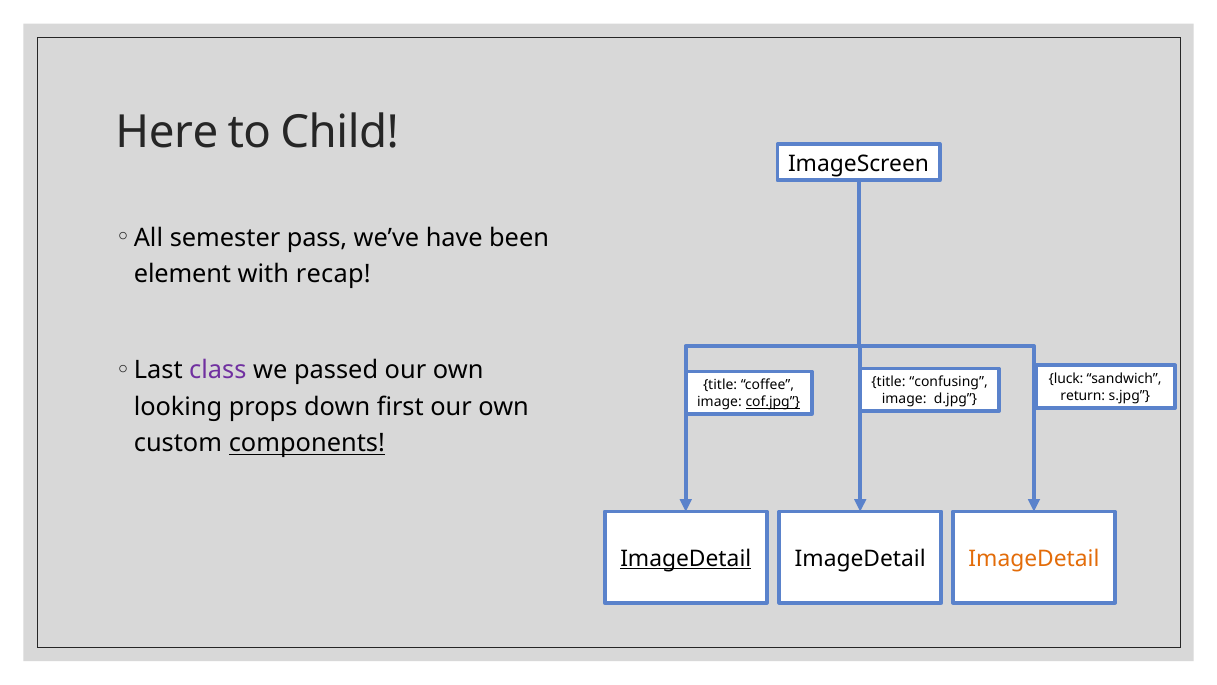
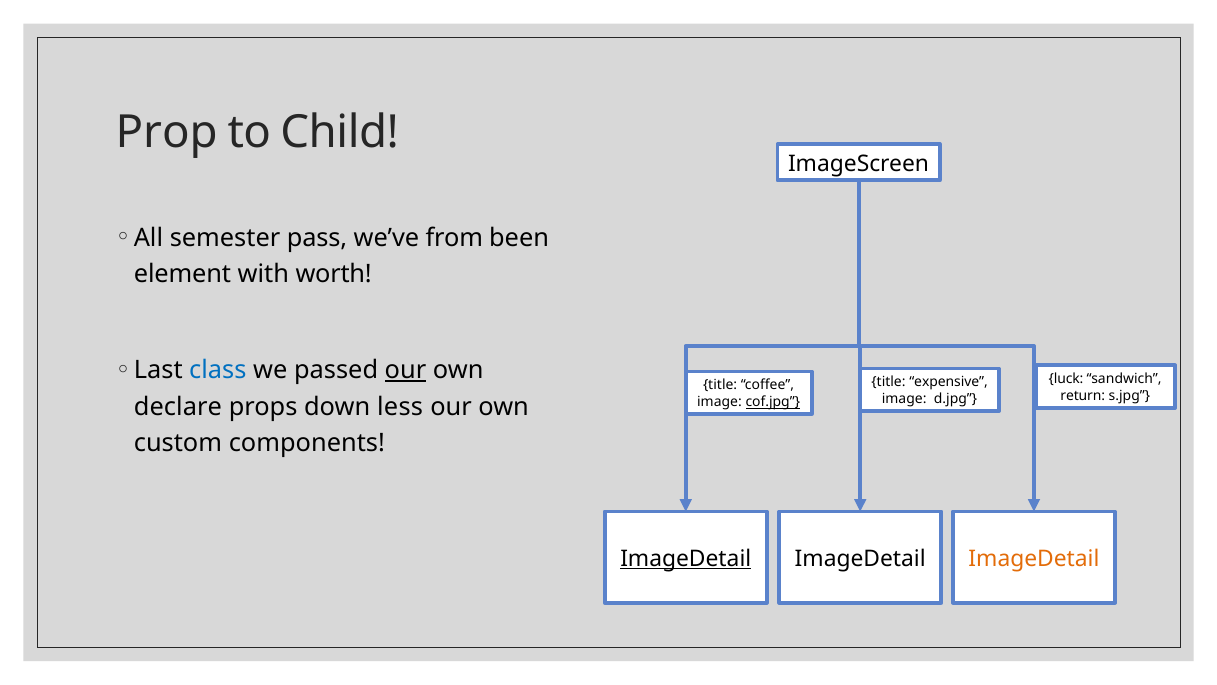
Here: Here -> Prop
have: have -> from
recap: recap -> worth
class colour: purple -> blue
our at (406, 370) underline: none -> present
confusing: confusing -> expensive
looking: looking -> declare
first: first -> less
components underline: present -> none
